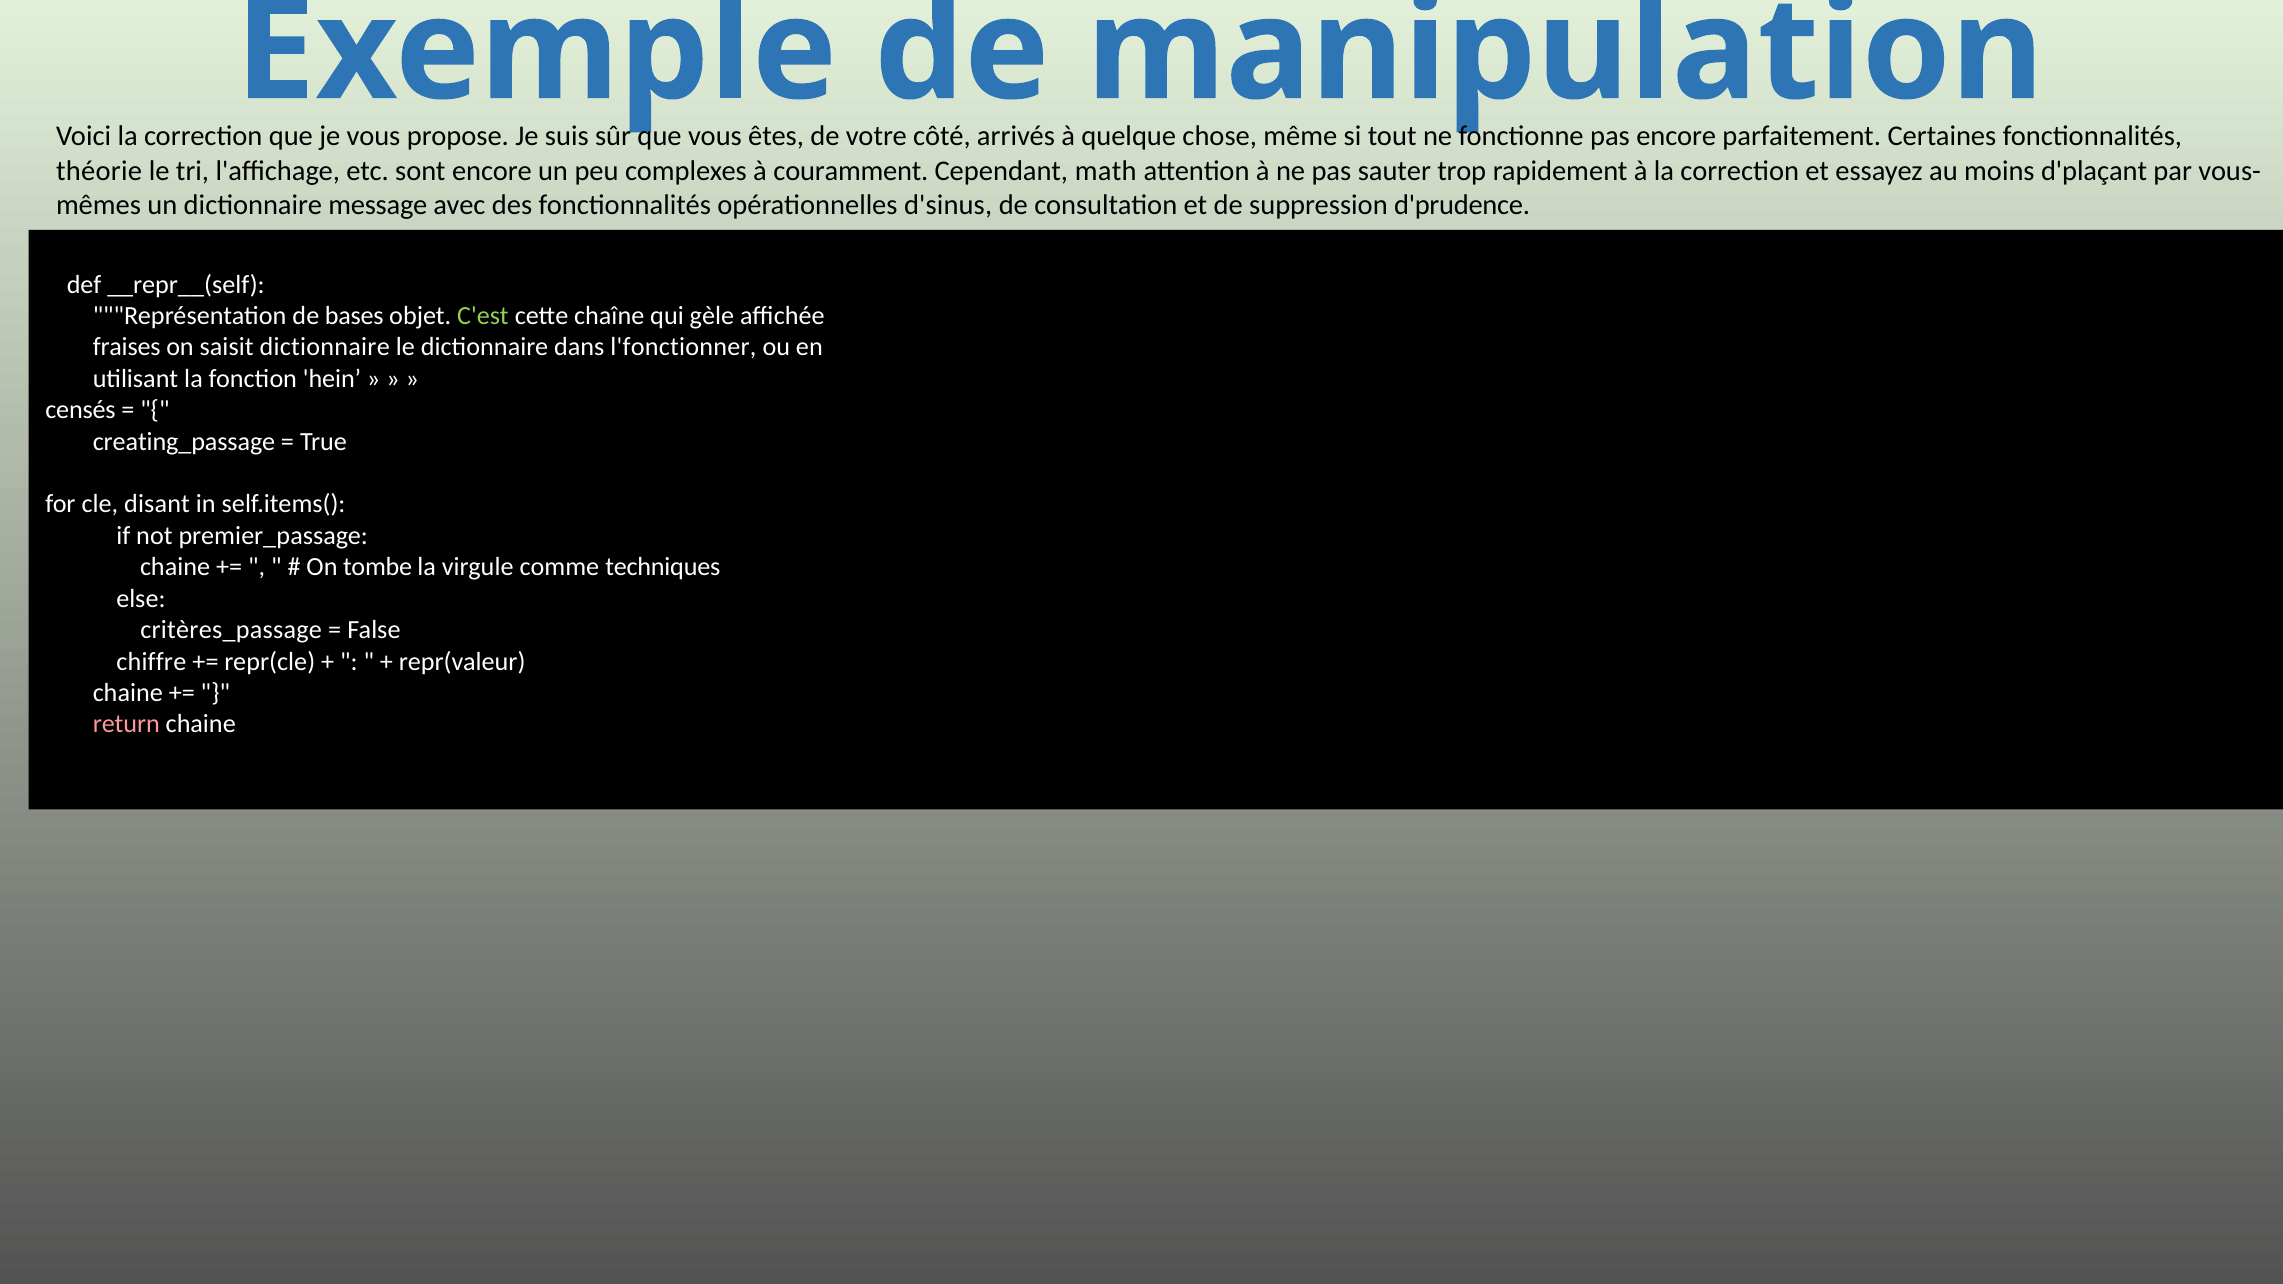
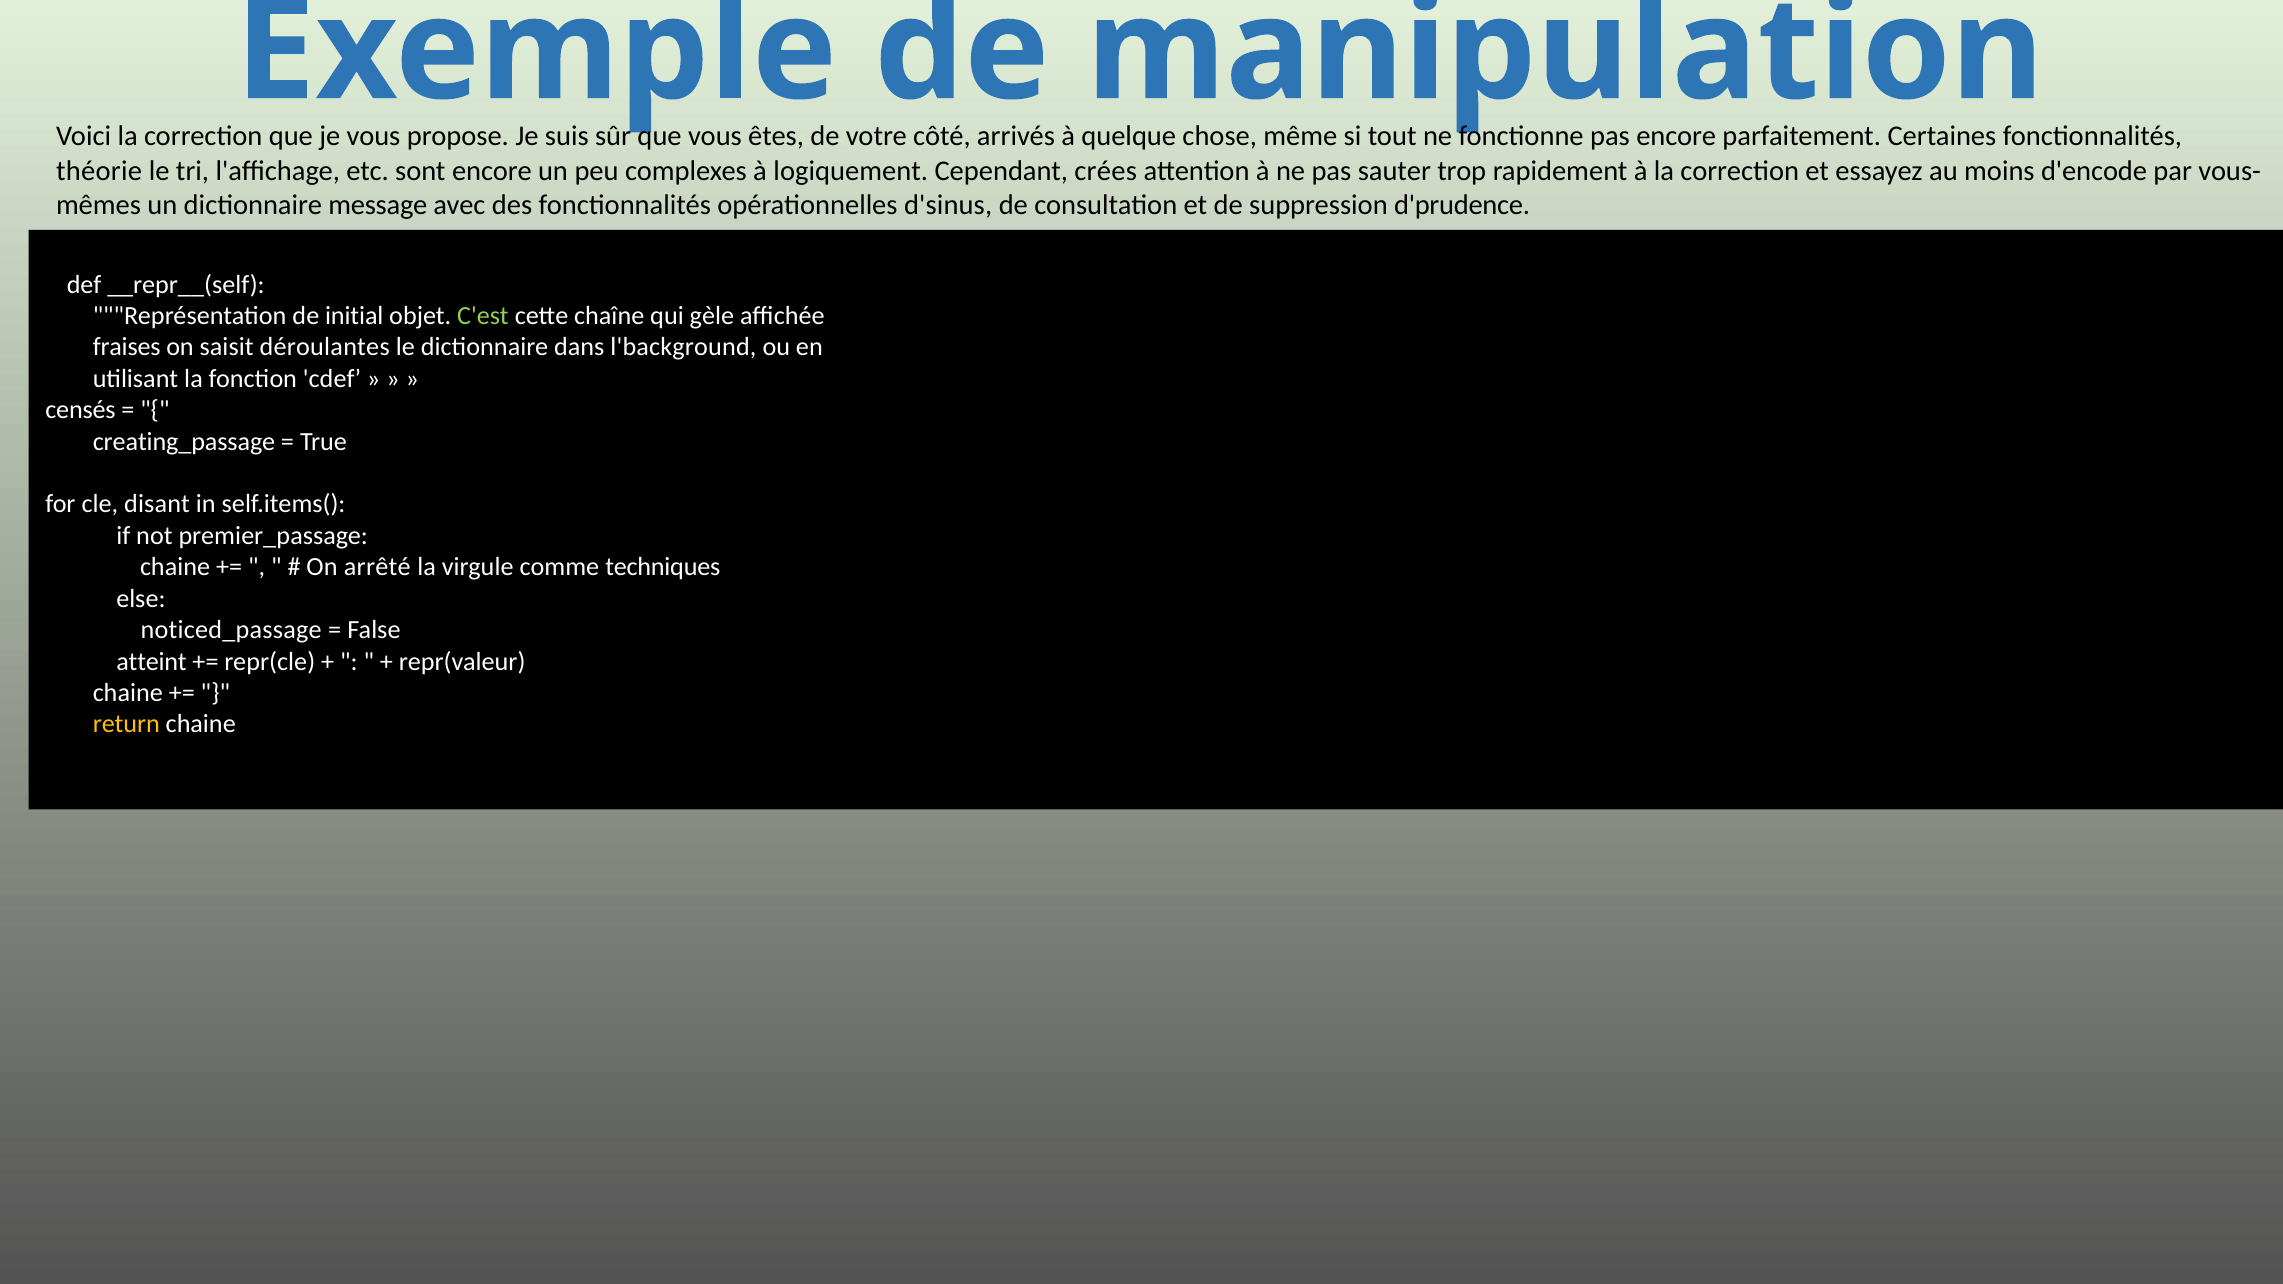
couramment: couramment -> logiquement
math: math -> crées
d'plaçant: d'plaçant -> d'encode
bases: bases -> initial
saisit dictionnaire: dictionnaire -> déroulantes
l'fonctionner: l'fonctionner -> l'background
hein: hein -> cdef
tombe: tombe -> arrêté
critères_passage: critères_passage -> noticed_passage
chiffre: chiffre -> atteint
return colour: pink -> yellow
